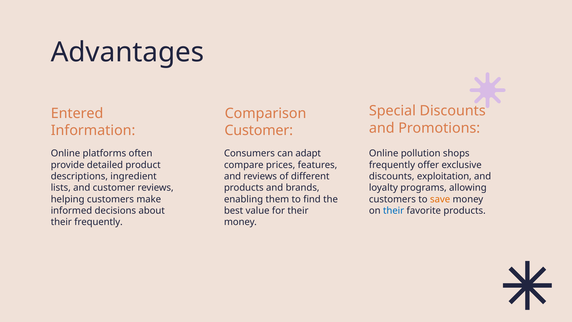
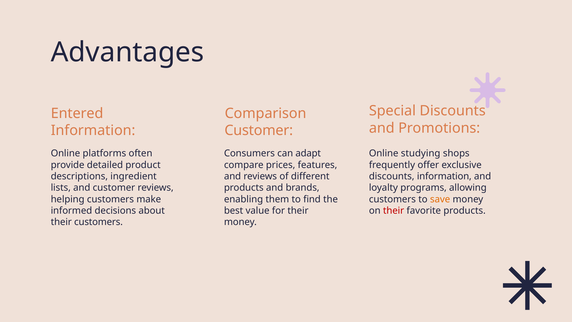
pollution: pollution -> studying
discounts exploitation: exploitation -> information
their at (394, 211) colour: blue -> red
their frequently: frequently -> customers
